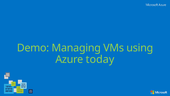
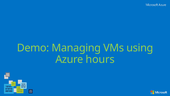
today: today -> hours
